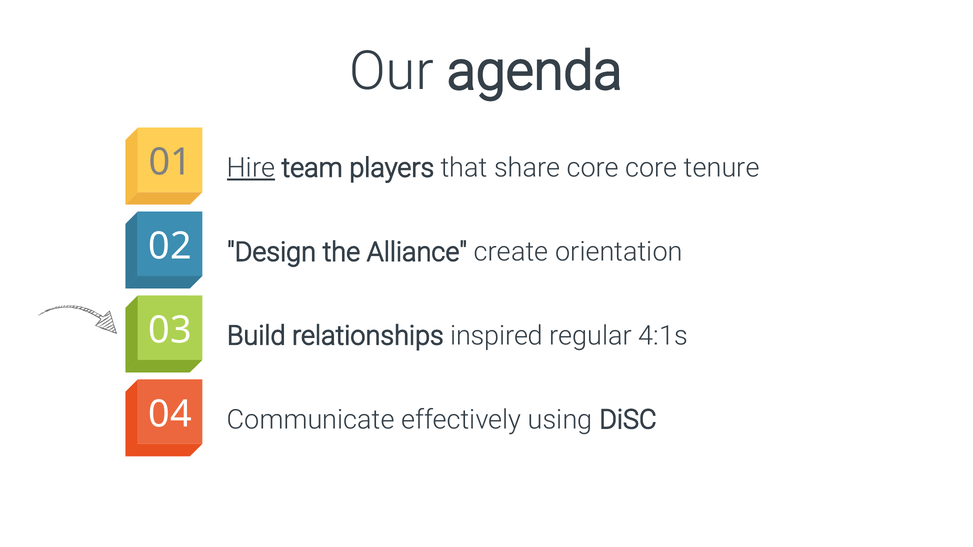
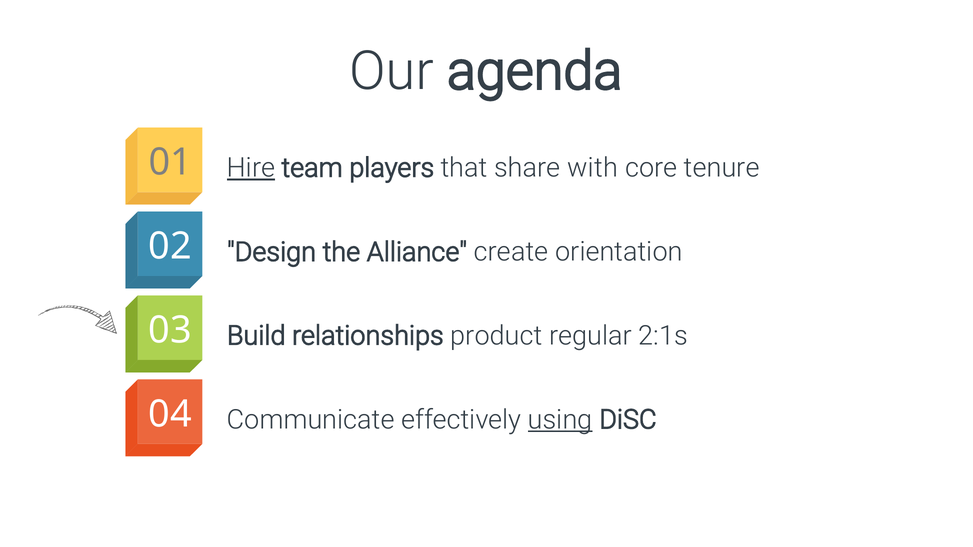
share core: core -> with
inspired: inspired -> product
4:1s: 4:1s -> 2:1s
using underline: none -> present
